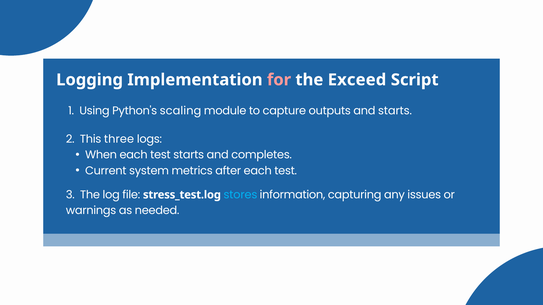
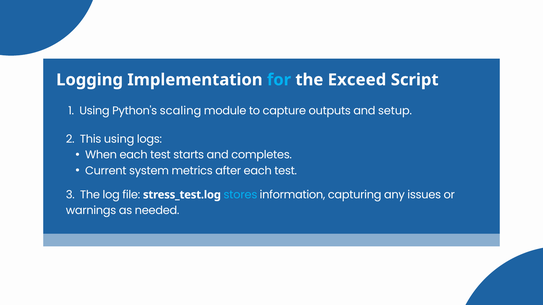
for colour: pink -> light blue
and starts: starts -> setup
This three: three -> using
